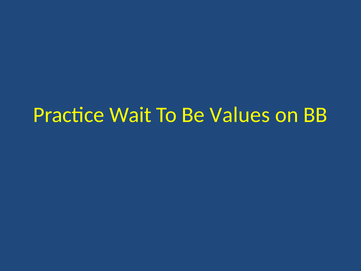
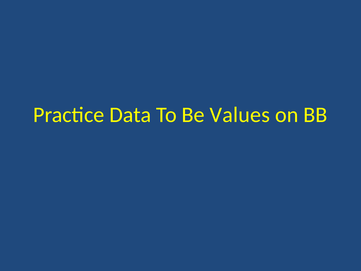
Wait: Wait -> Data
